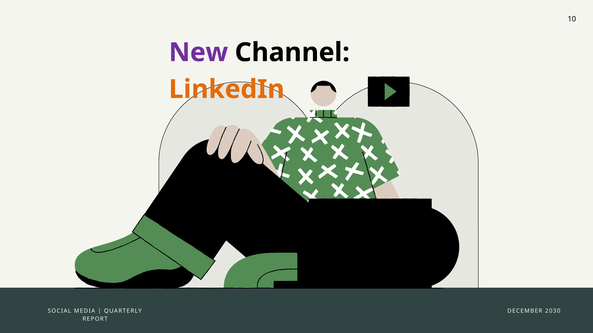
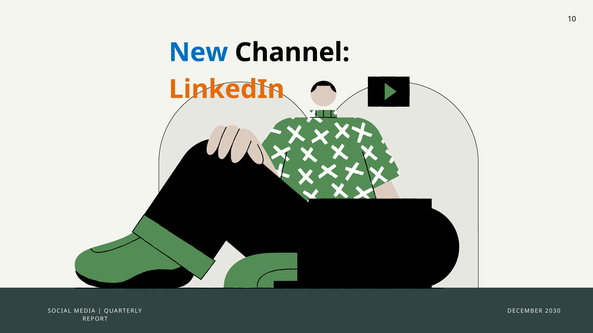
New colour: purple -> blue
